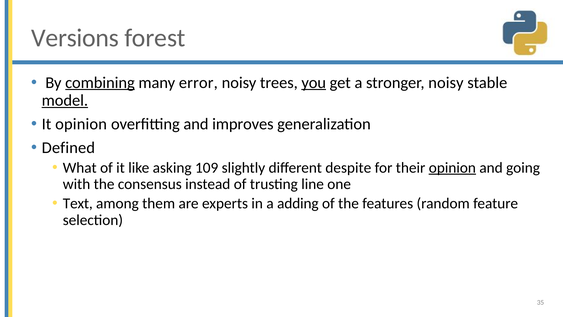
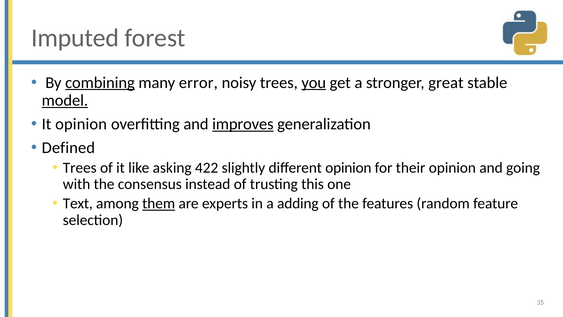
Versions: Versions -> Imputed
stronger noisy: noisy -> great
improves underline: none -> present
What at (80, 167): What -> Trees
109: 109 -> 422
different despite: despite -> opinion
opinion at (452, 167) underline: present -> none
line: line -> this
them underline: none -> present
